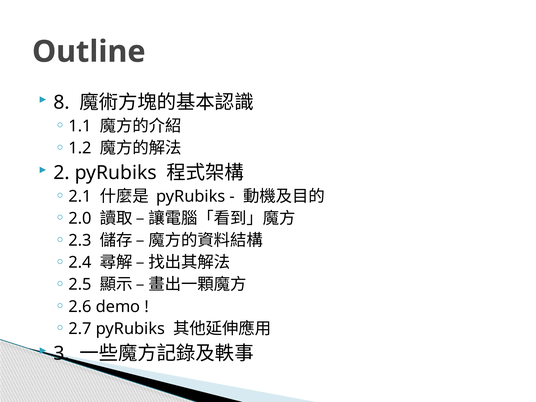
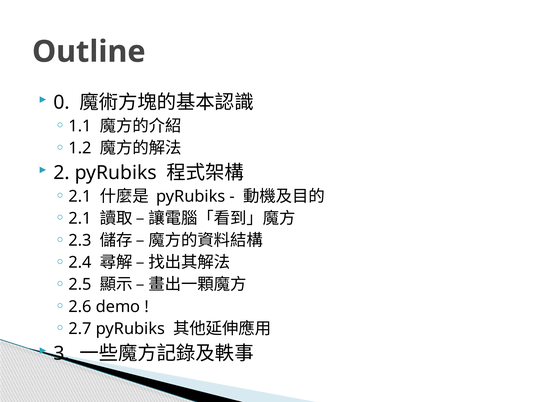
8: 8 -> 0
2.0 at (80, 218): 2.0 -> 2.1
